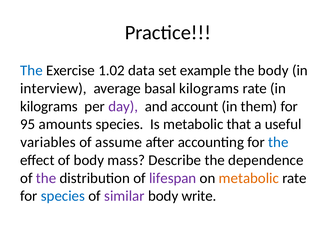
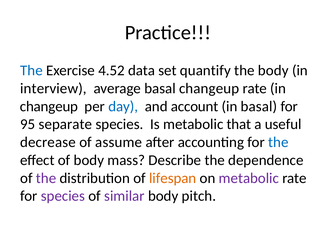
1.02: 1.02 -> 4.52
example: example -> quantify
basal kilograms: kilograms -> changeup
kilograms at (49, 106): kilograms -> changeup
day colour: purple -> blue
in them: them -> basal
amounts: amounts -> separate
variables: variables -> decrease
lifespan colour: purple -> orange
metabolic at (249, 178) colour: orange -> purple
species at (63, 196) colour: blue -> purple
write: write -> pitch
